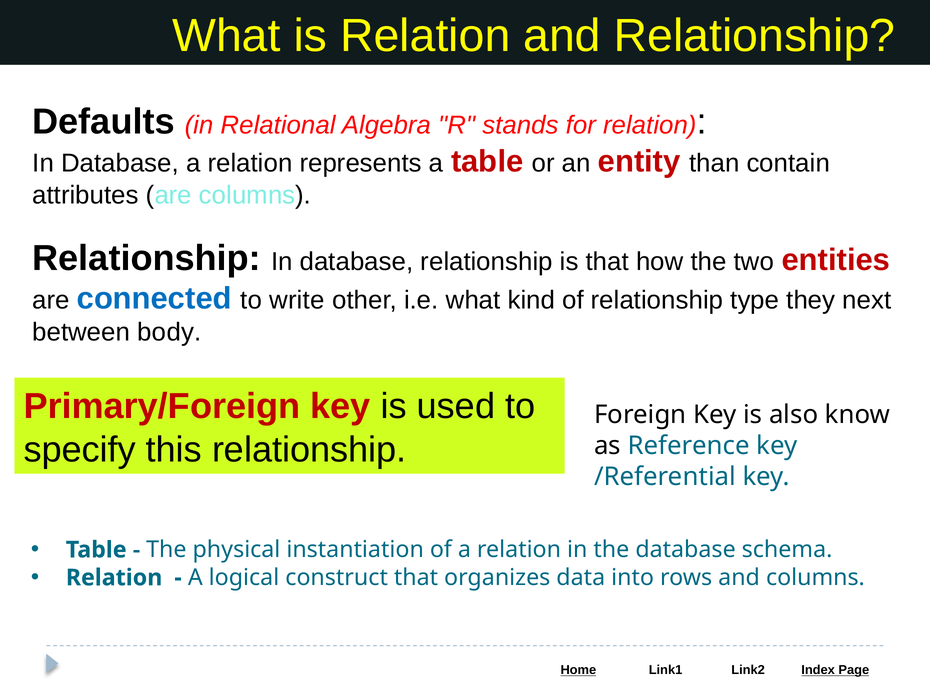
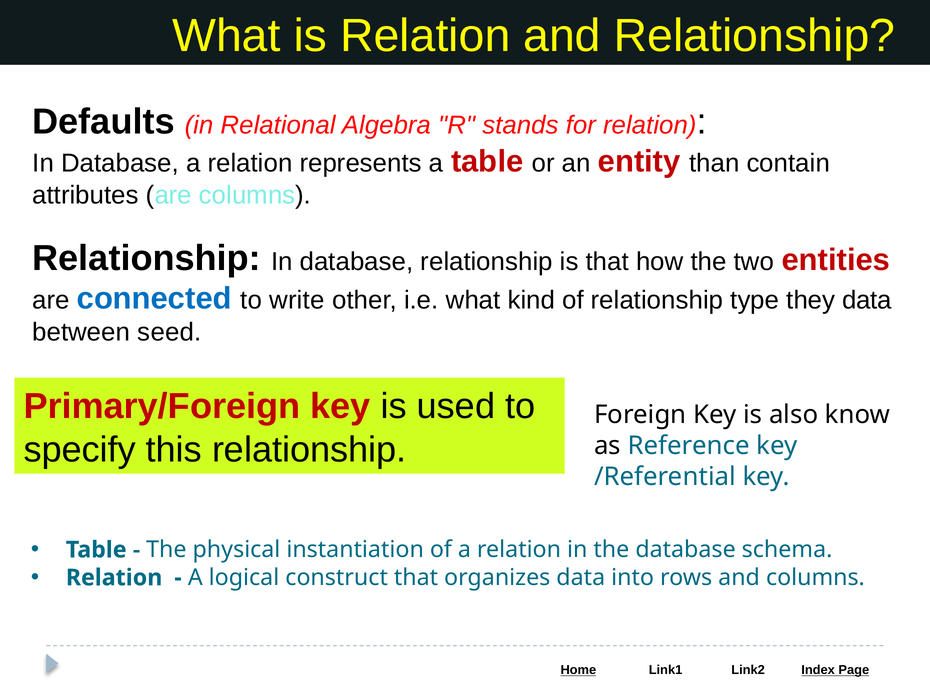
they next: next -> data
body: body -> seed
